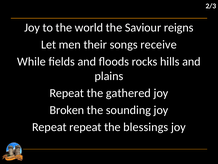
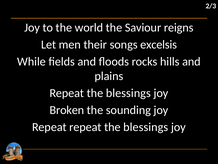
receive: receive -> excelsis
gathered at (128, 93): gathered -> blessings
